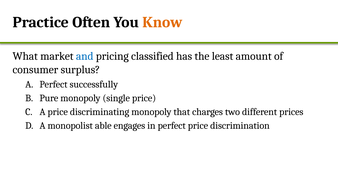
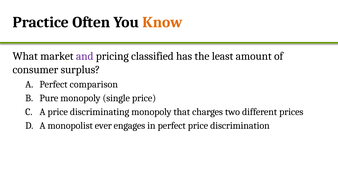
and colour: blue -> purple
successfully: successfully -> comparison
able: able -> ever
